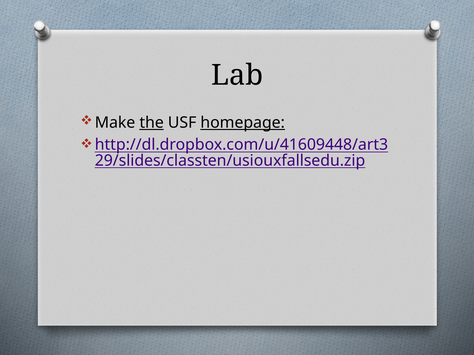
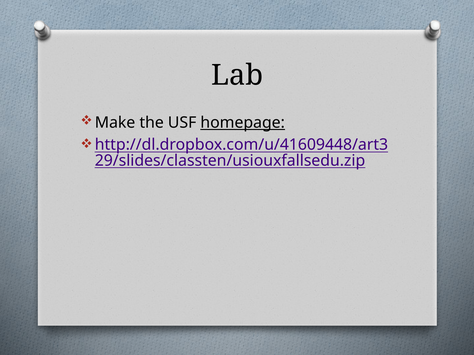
the underline: present -> none
